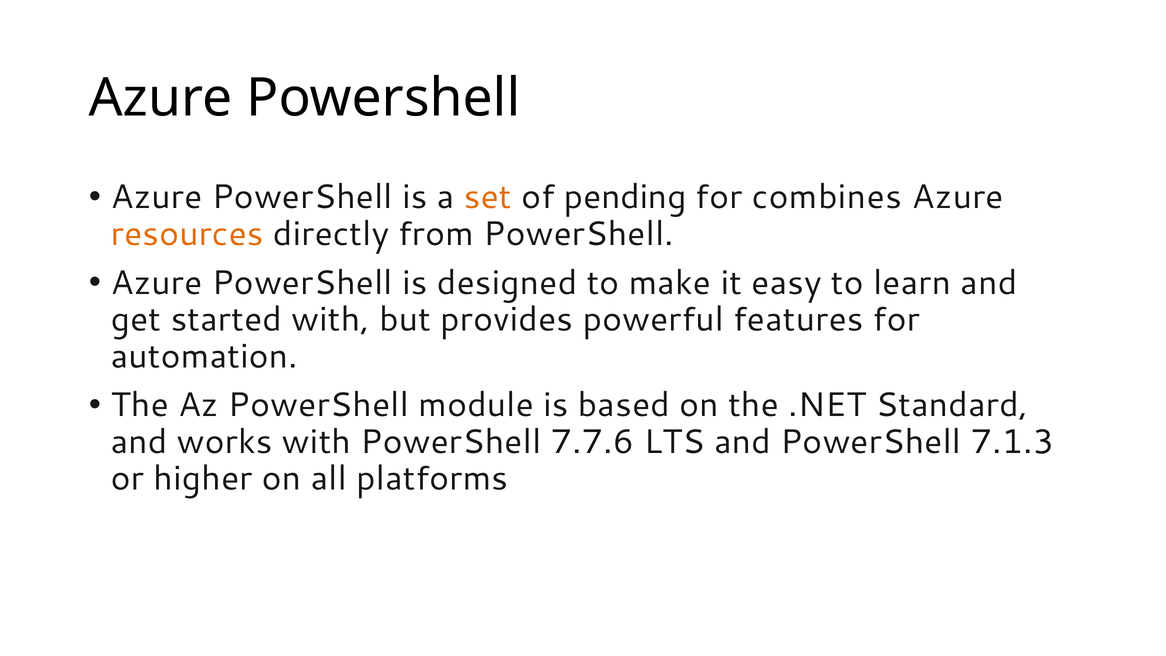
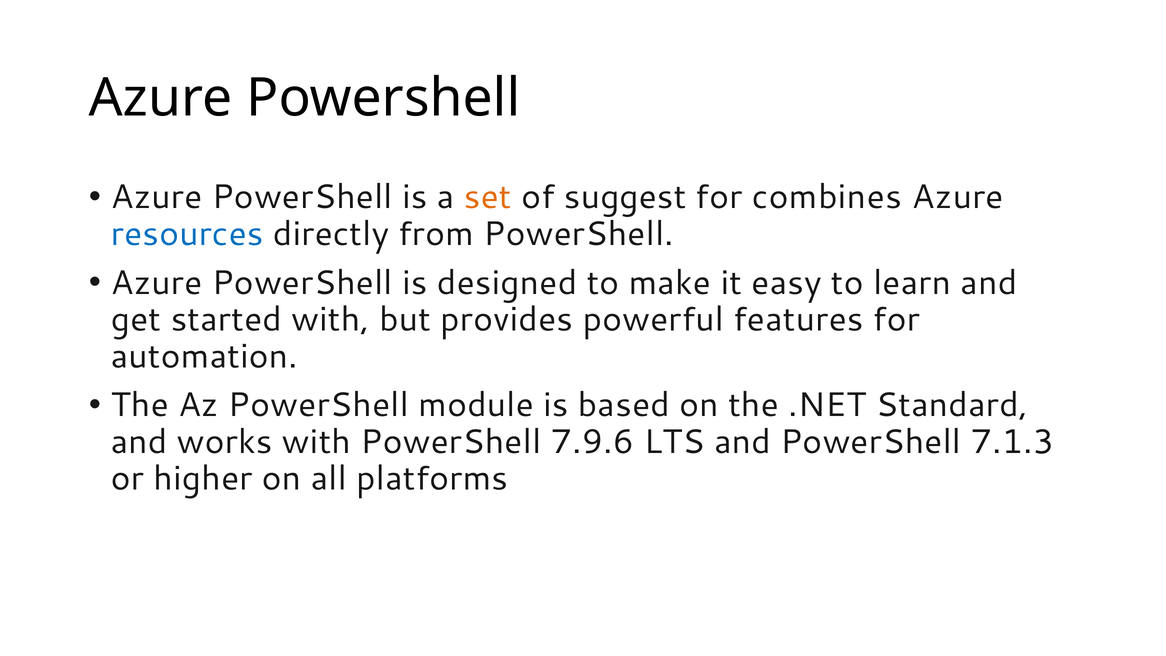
pending: pending -> suggest
resources colour: orange -> blue
7.7.6: 7.7.6 -> 7.9.6
